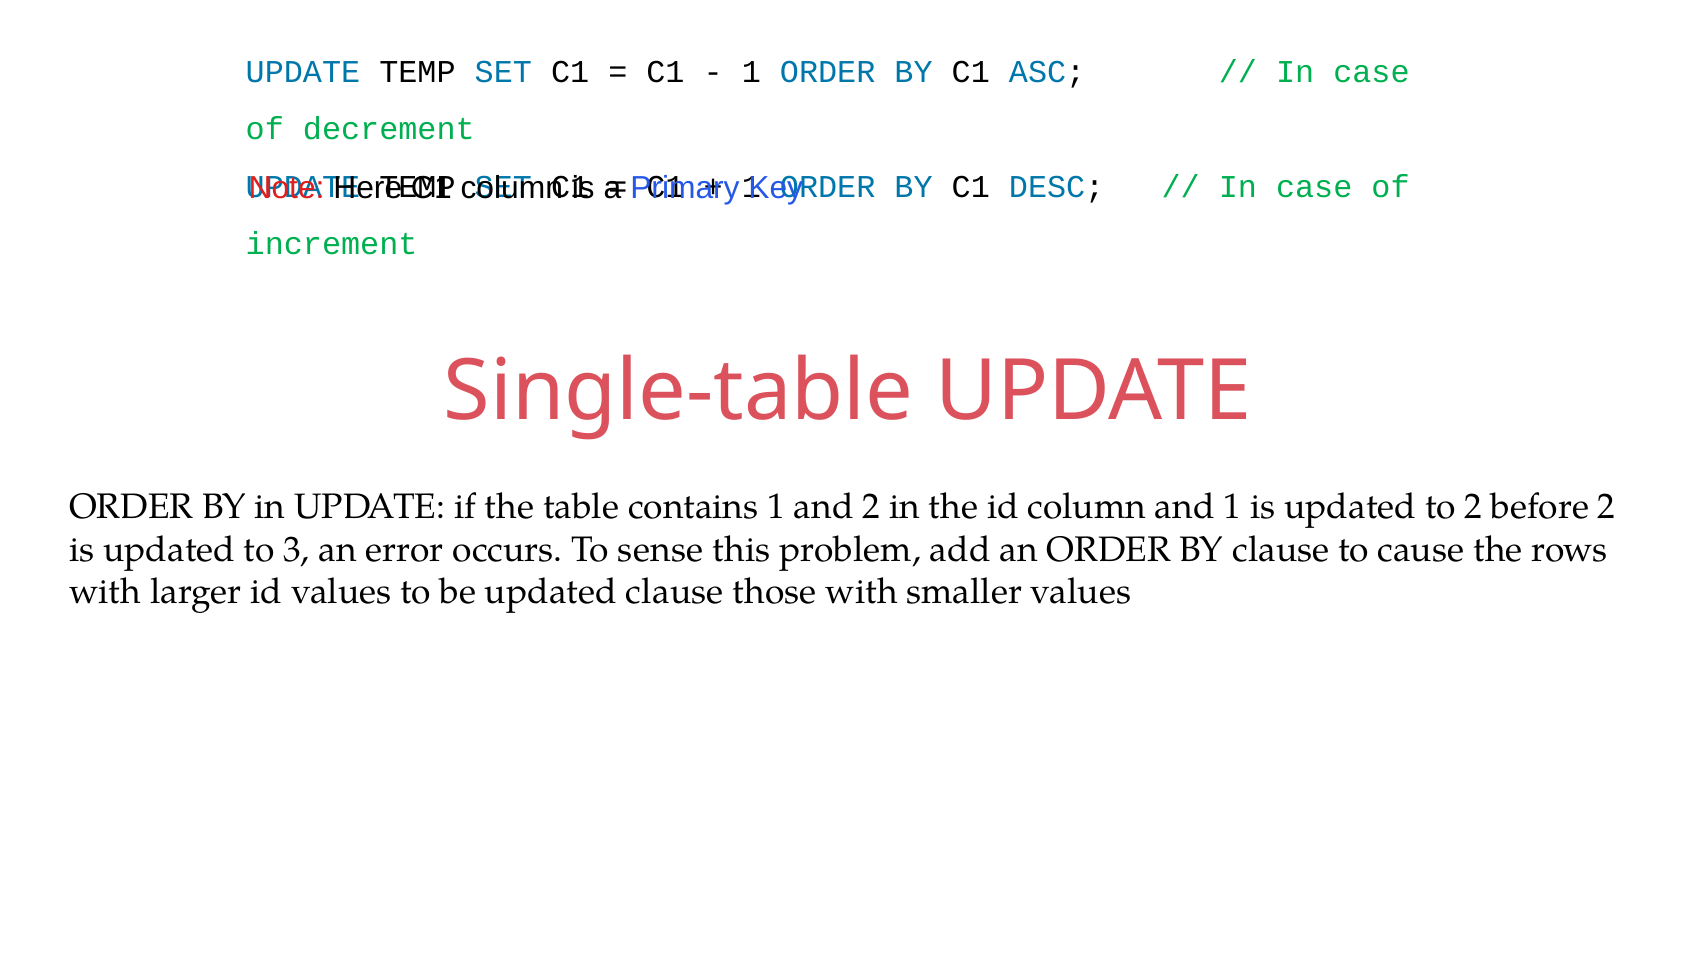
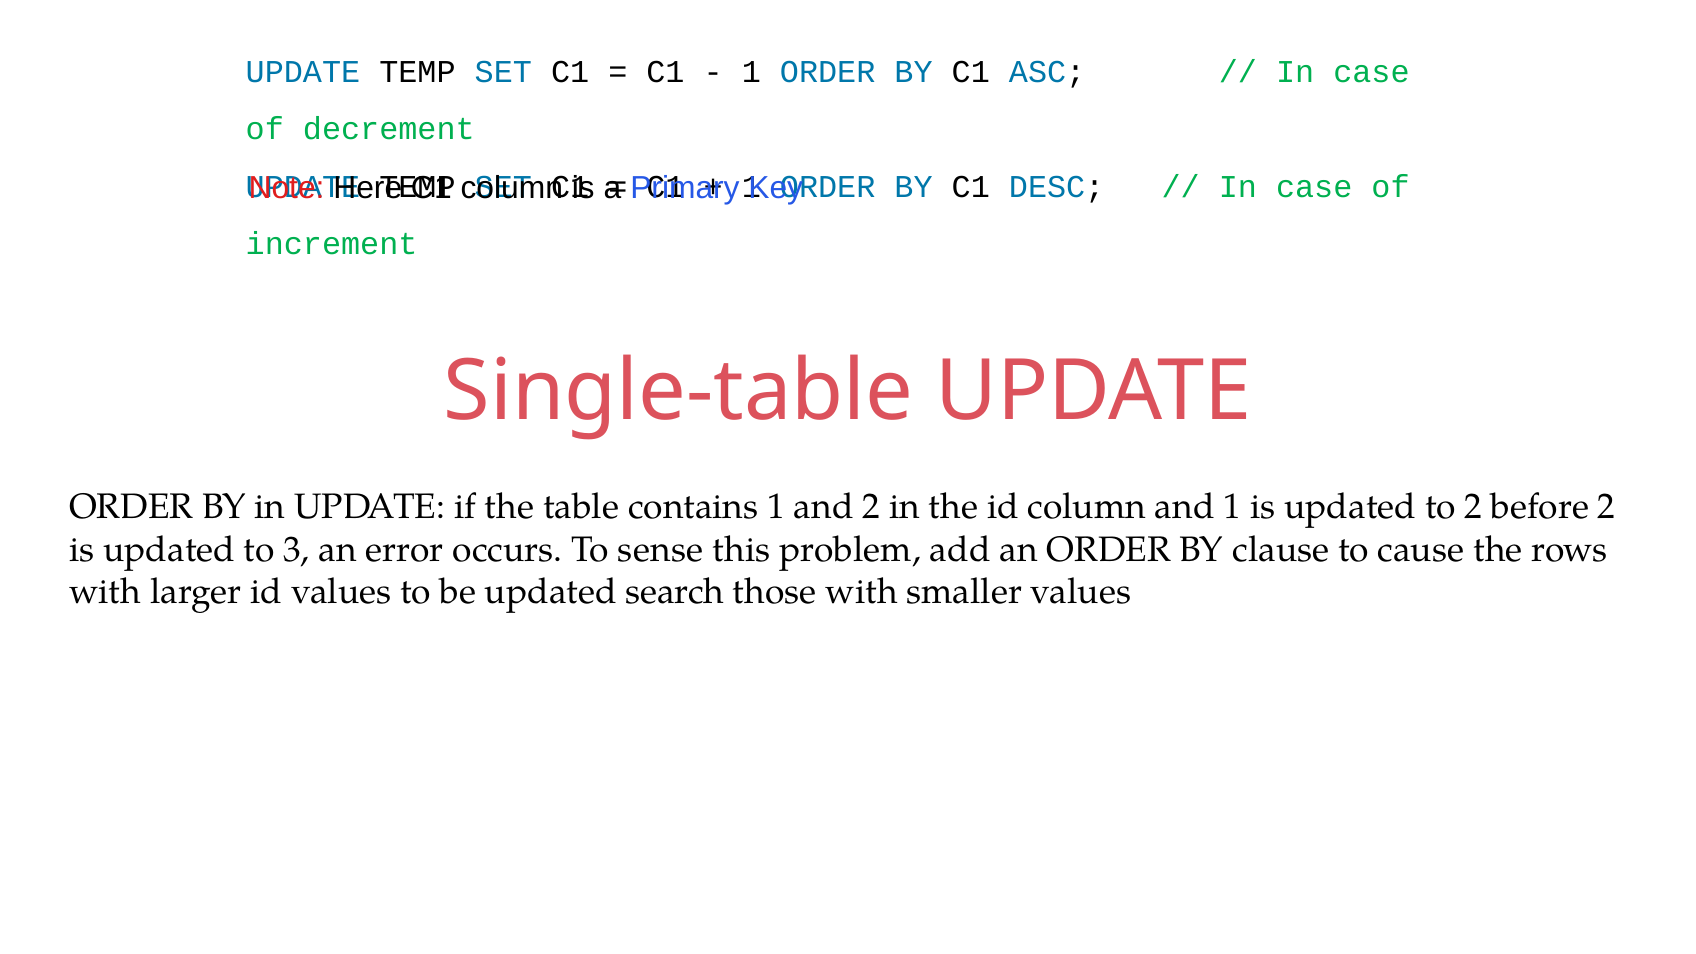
updated clause: clause -> search
